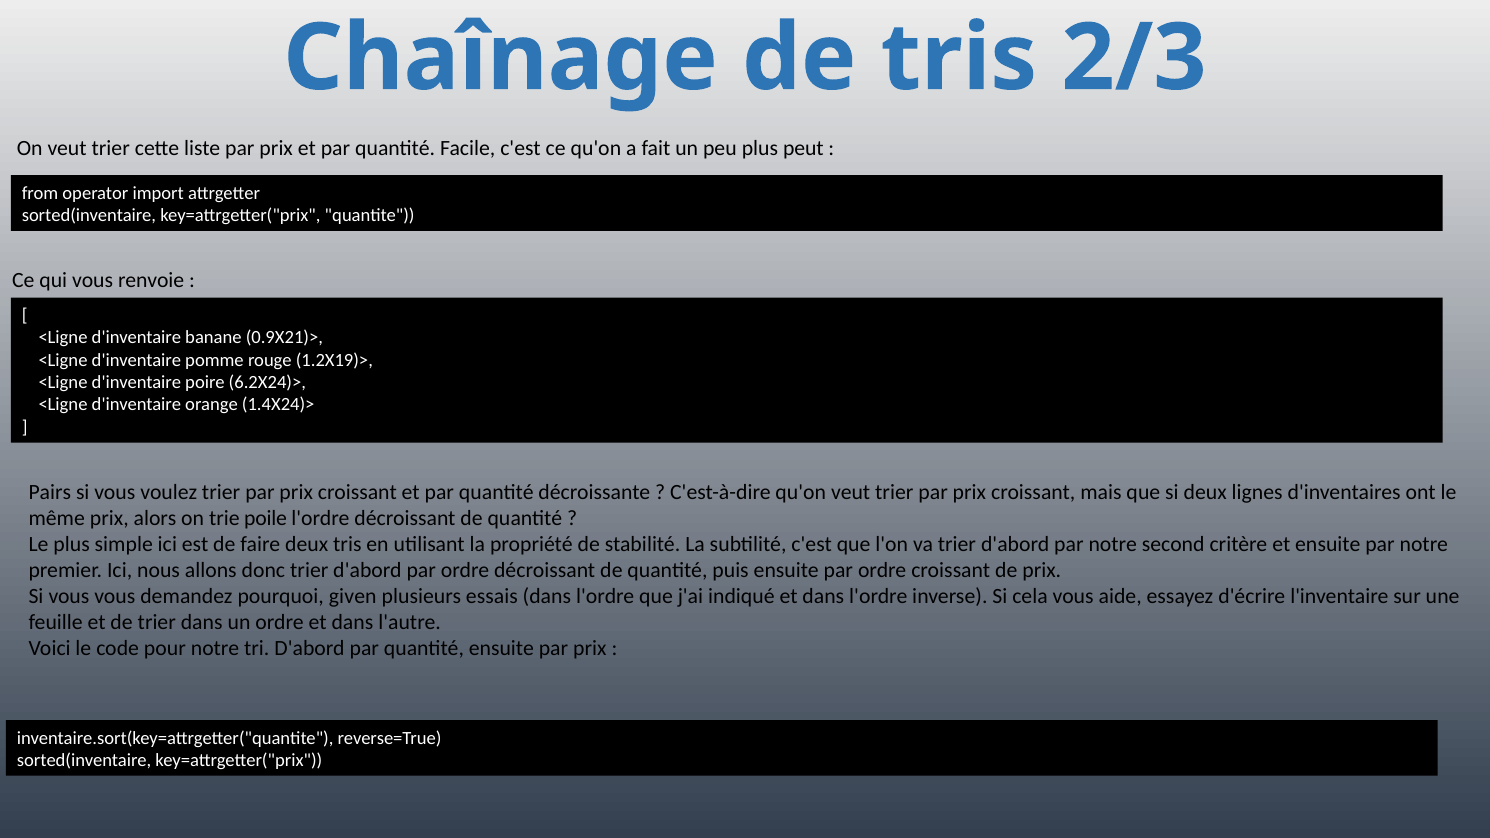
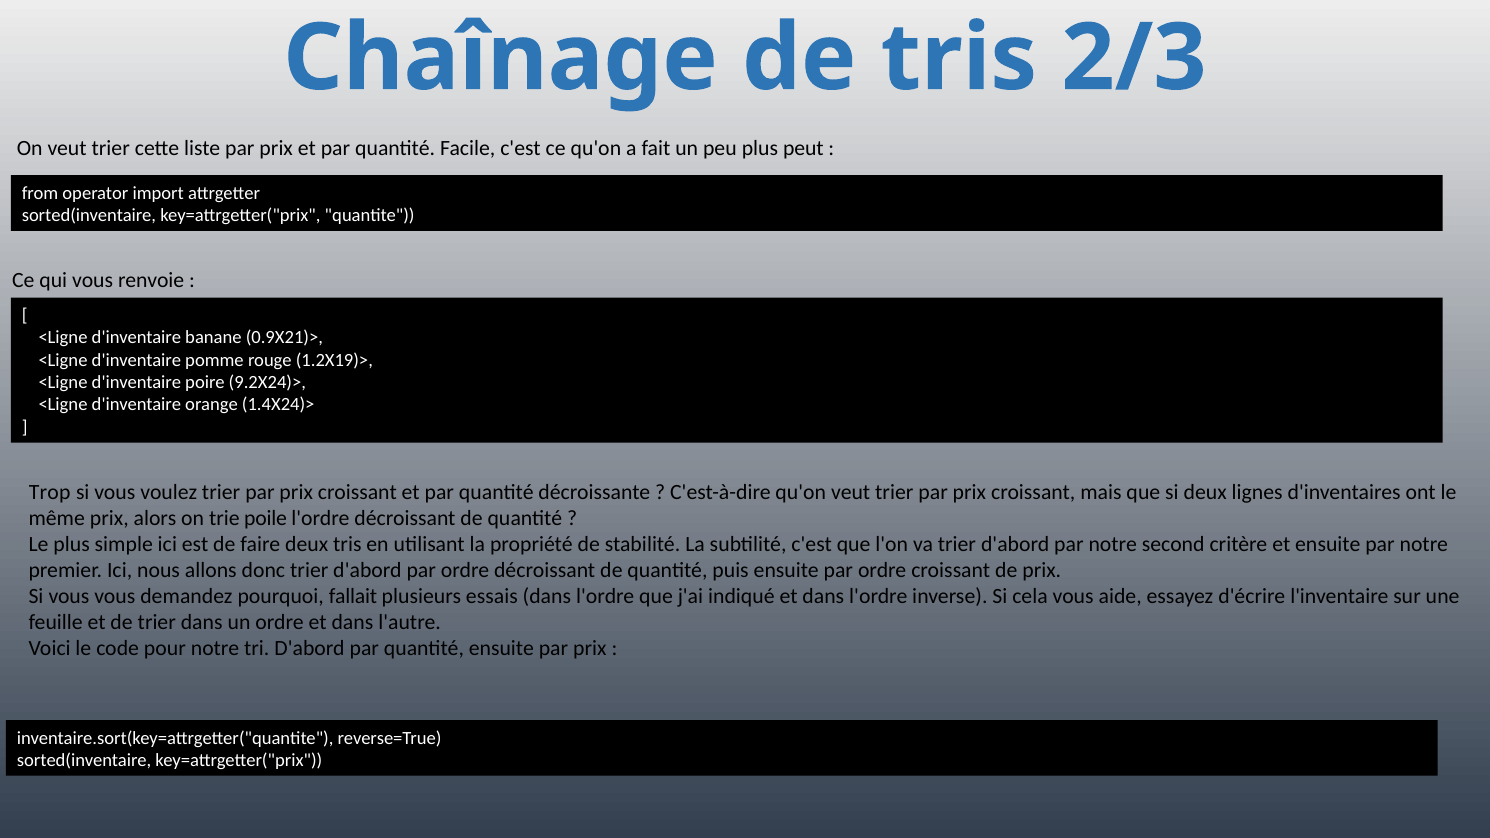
6.2X24)>: 6.2X24)> -> 9.2X24)>
Pairs: Pairs -> Trop
given: given -> fallait
